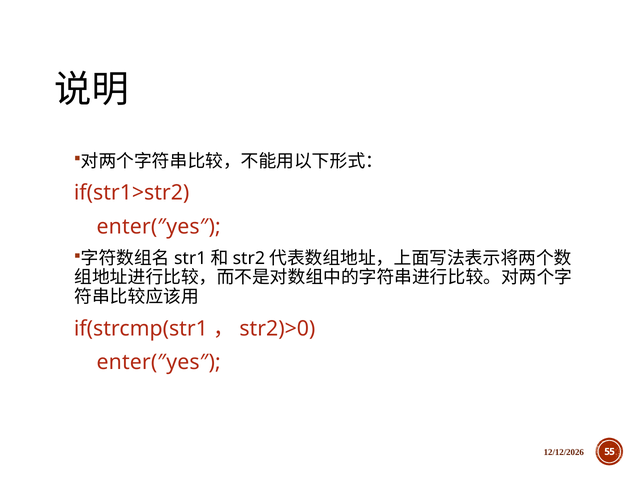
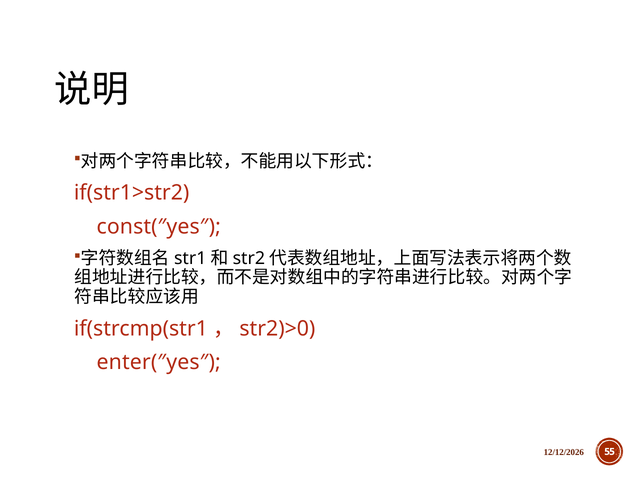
enter(″yes″ at (159, 226): enter(″yes″ -> const(″yes″
